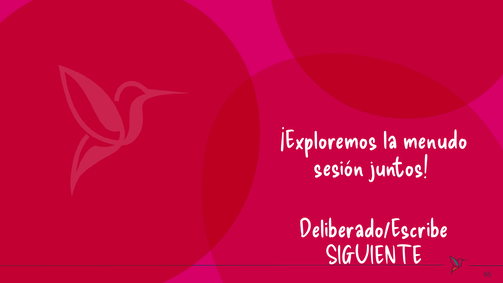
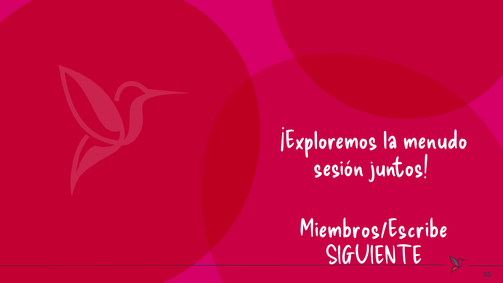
Deliberado/Escribe: Deliberado/Escribe -> Miembros/Escribe
